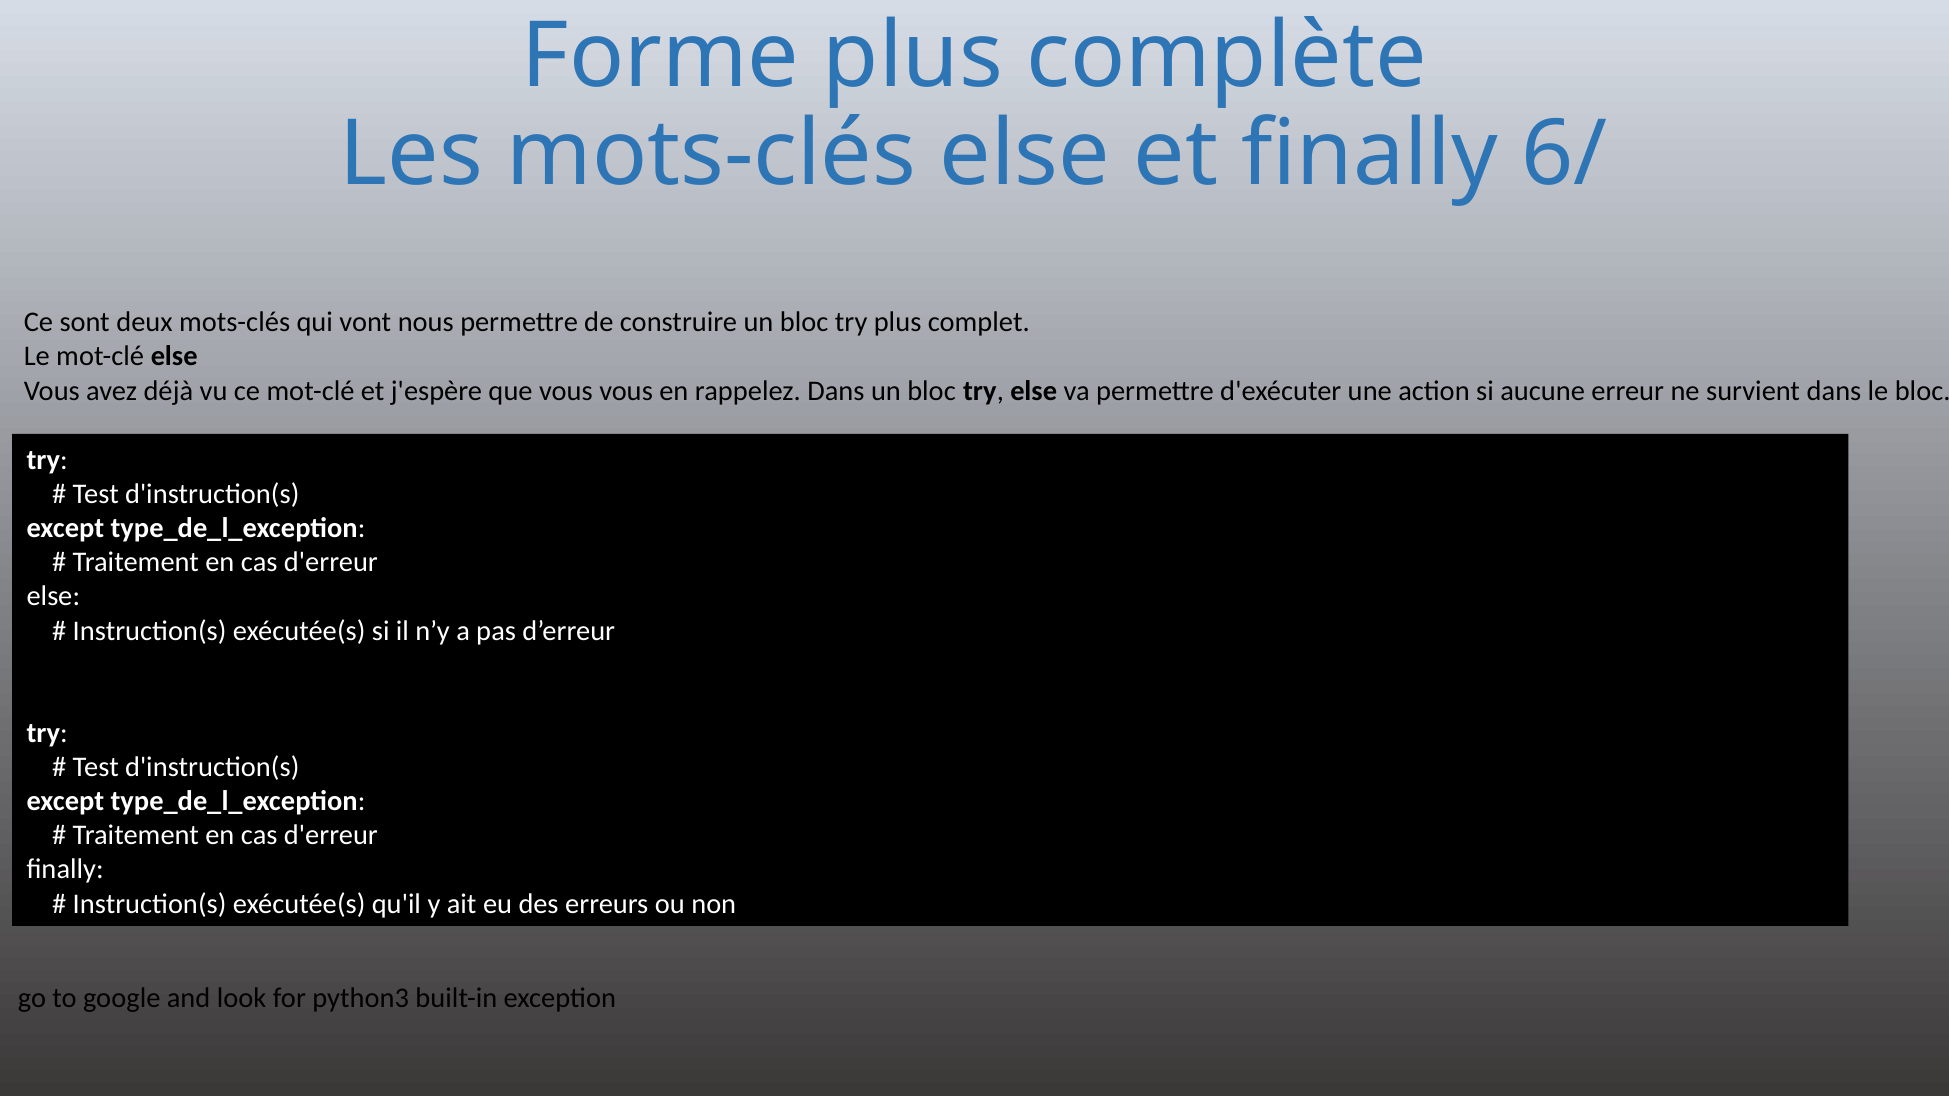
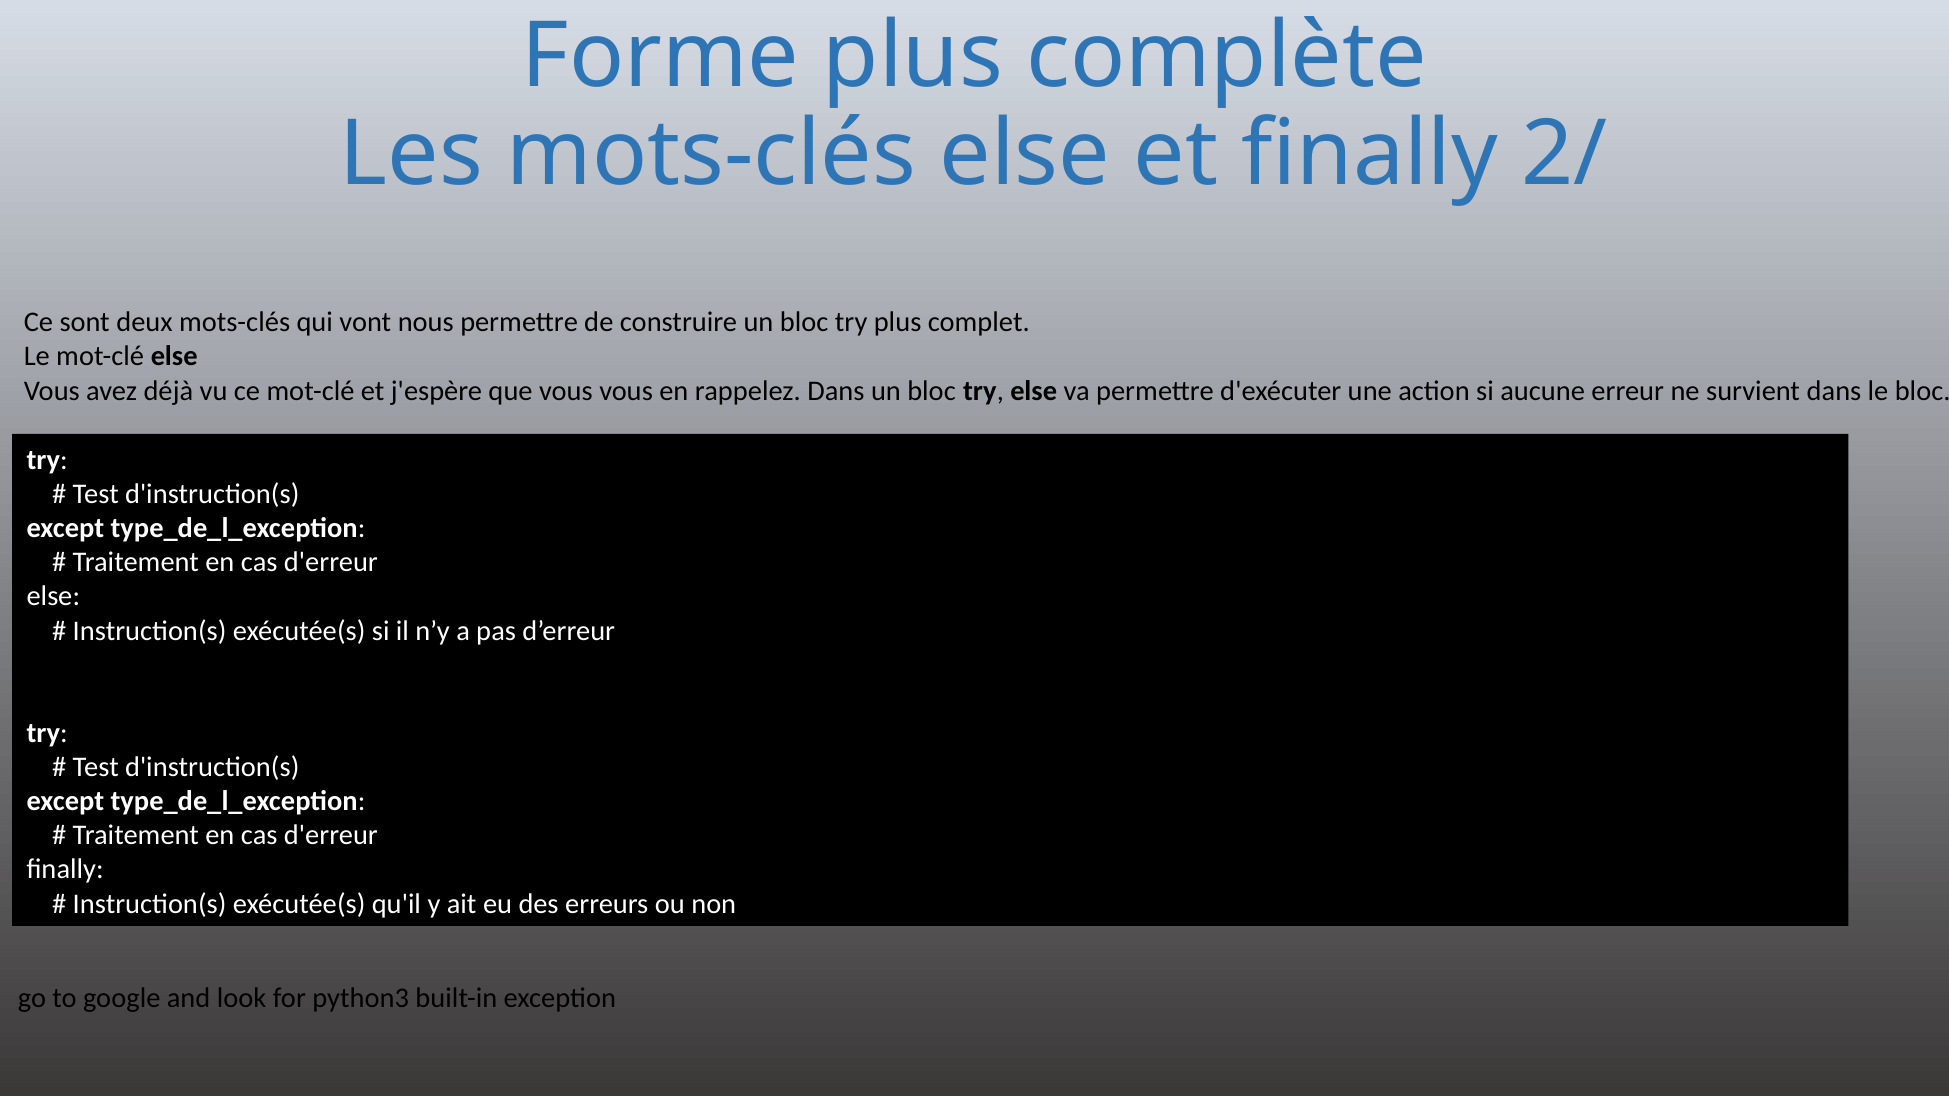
6/: 6/ -> 2/
